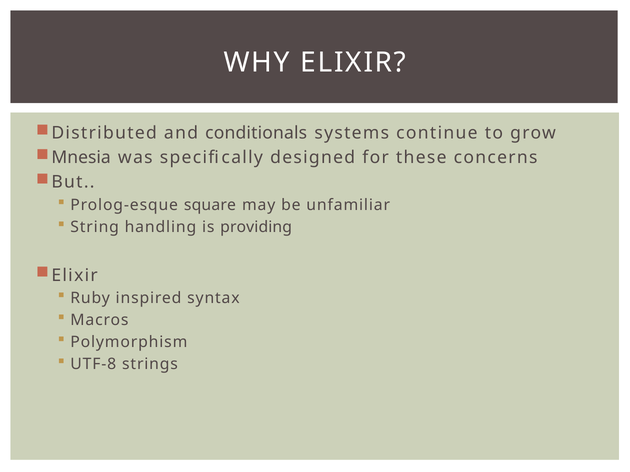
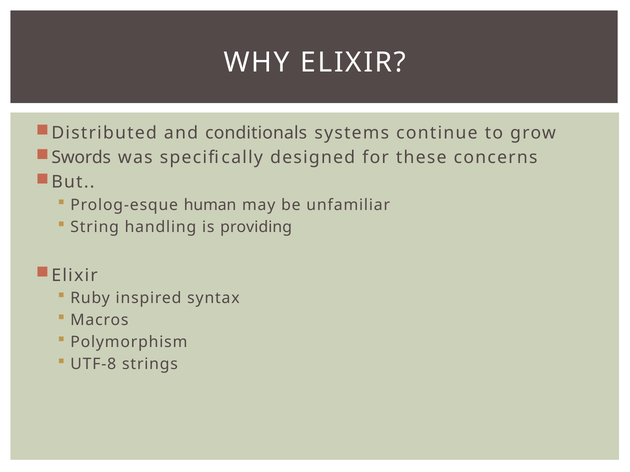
Mnesia: Mnesia -> Swords
square: square -> human
